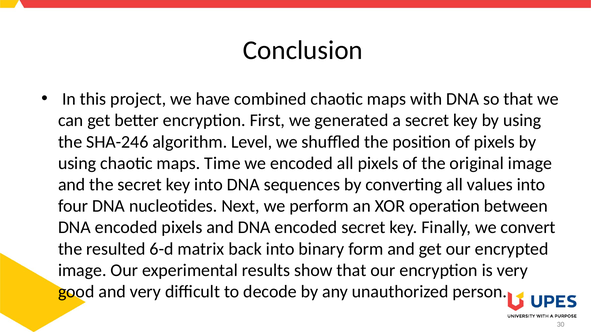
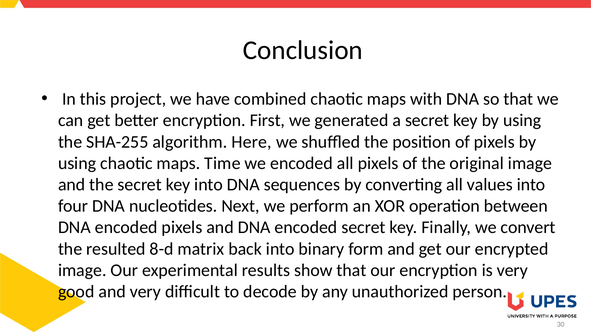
SHA-246: SHA-246 -> SHA-255
Level: Level -> Here
6-d: 6-d -> 8-d
